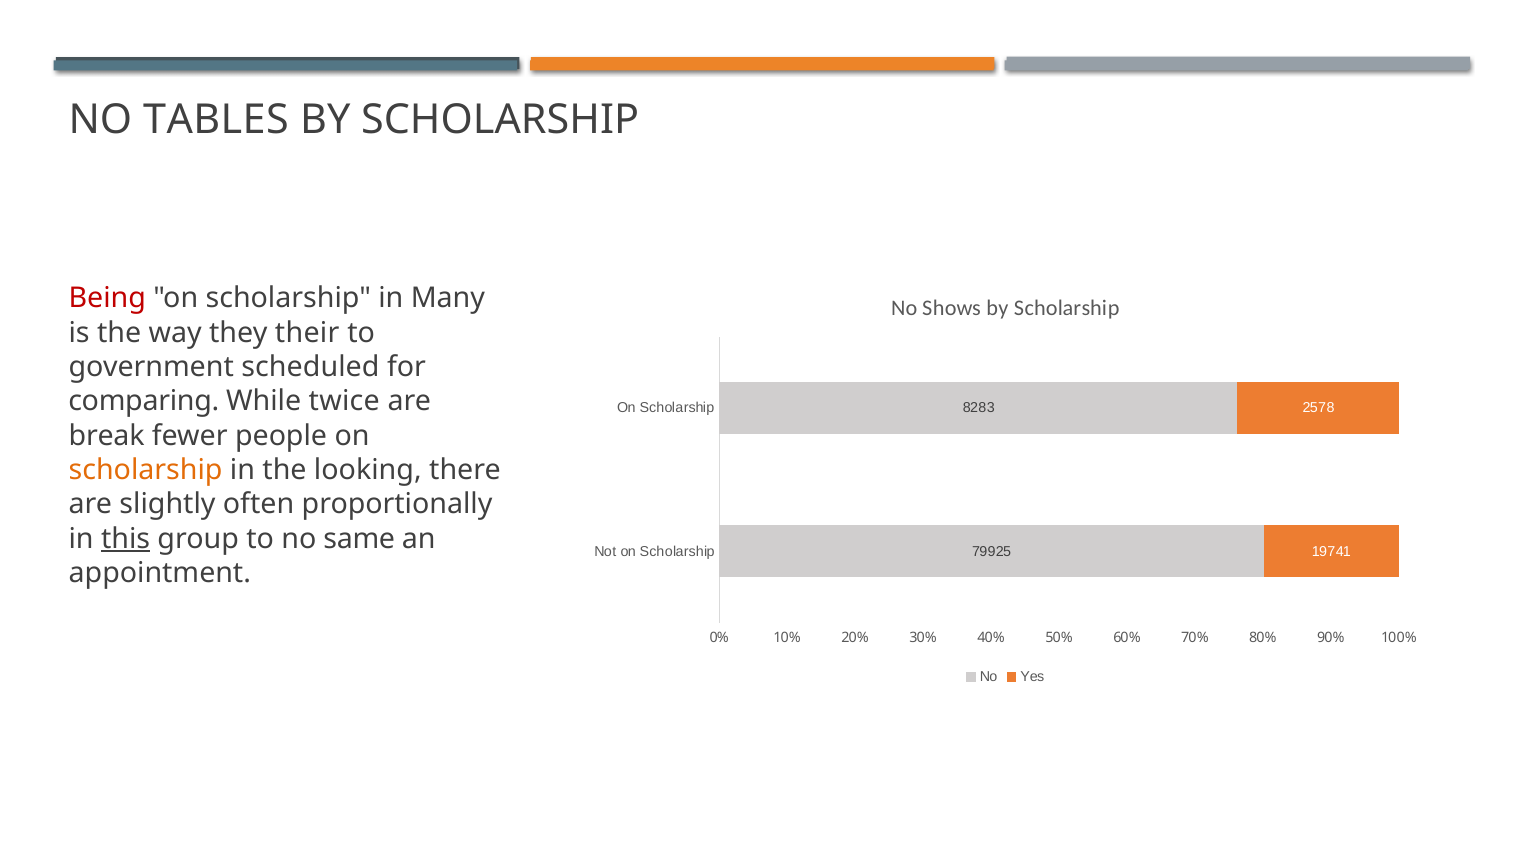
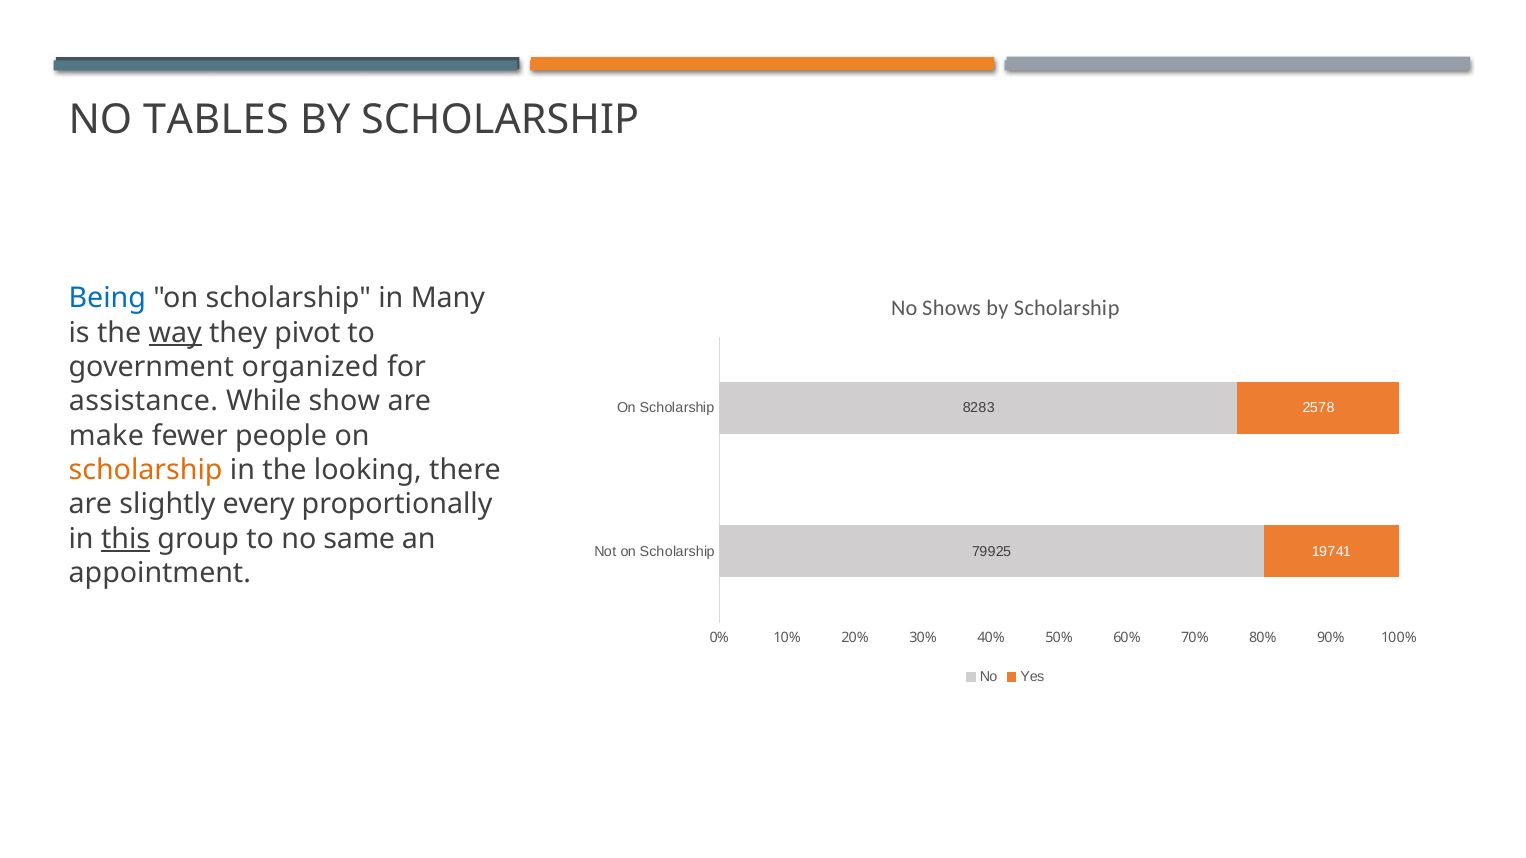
Being colour: red -> blue
way underline: none -> present
their: their -> pivot
scheduled: scheduled -> organized
comparing: comparing -> assistance
twice: twice -> show
break: break -> make
often: often -> every
